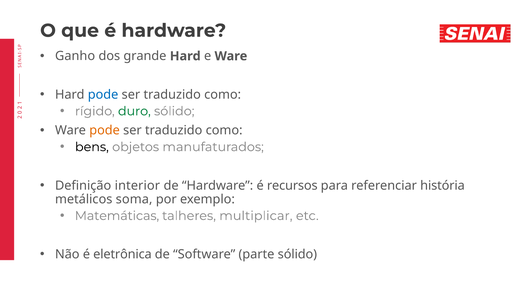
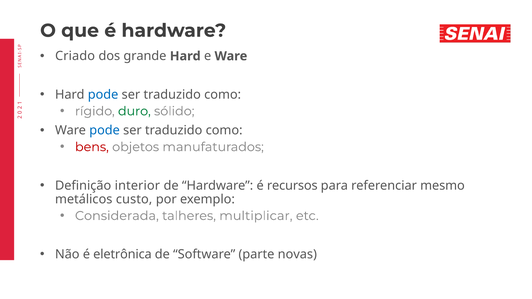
Ganho: Ganho -> Criado
pode at (105, 131) colour: orange -> blue
bens colour: black -> red
história: história -> mesmo
soma: soma -> custo
Matemáticas: Matemáticas -> Considerada
parte sólido: sólido -> novas
